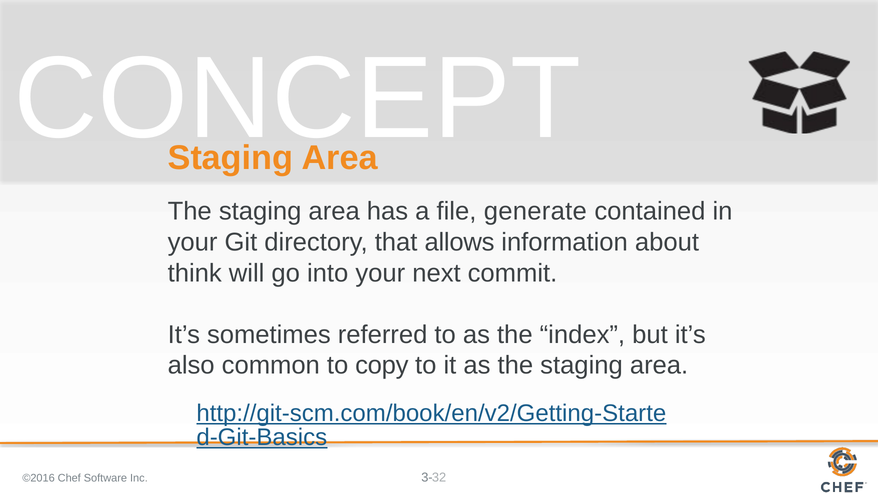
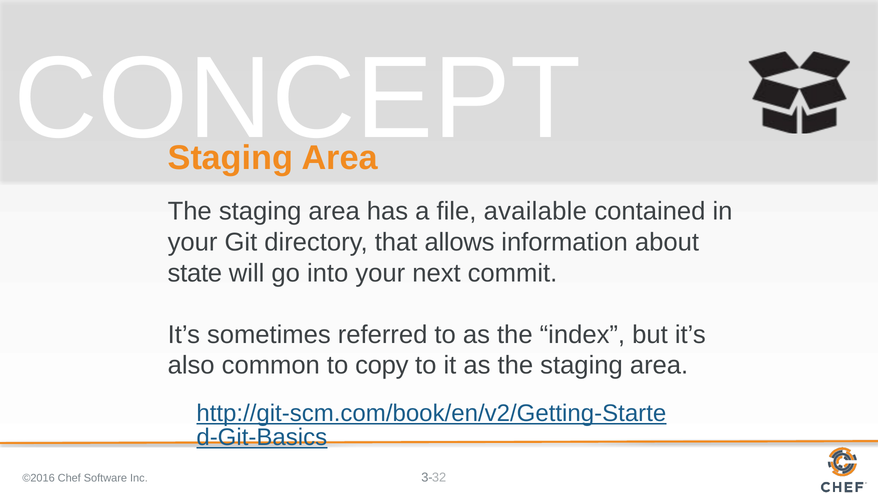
generate: generate -> available
think: think -> state
